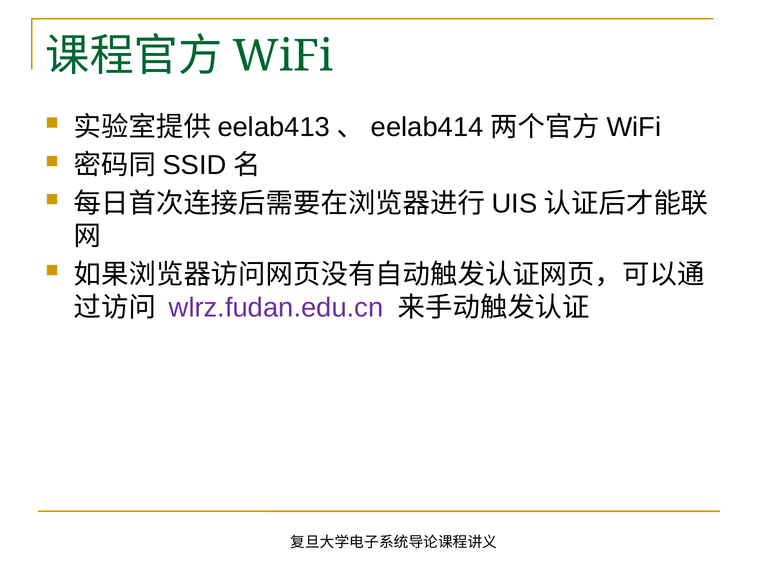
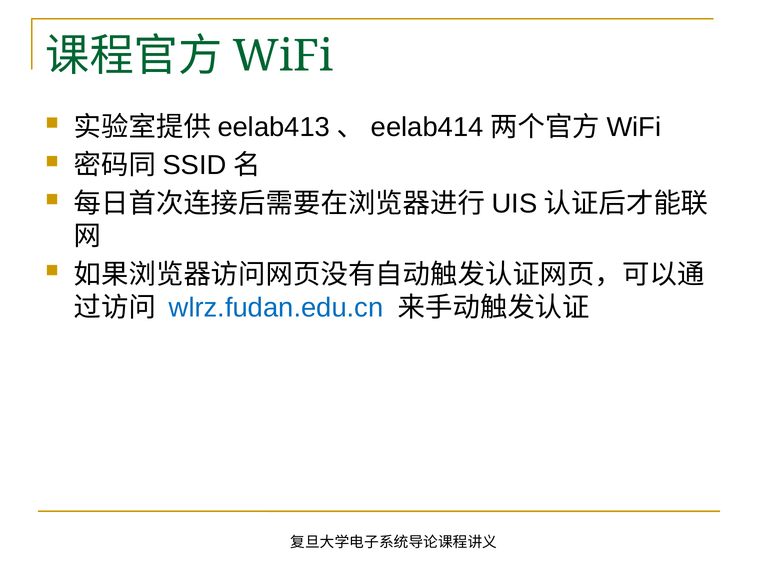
wlrz.fudan.edu.cn colour: purple -> blue
